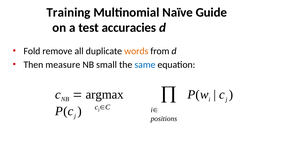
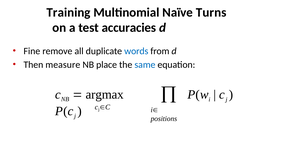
Guide: Guide -> Turns
Fold: Fold -> Fine
words colour: orange -> blue
small: small -> place
